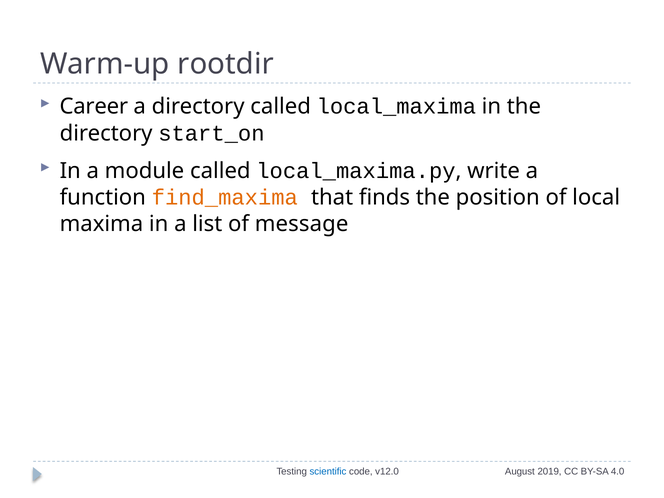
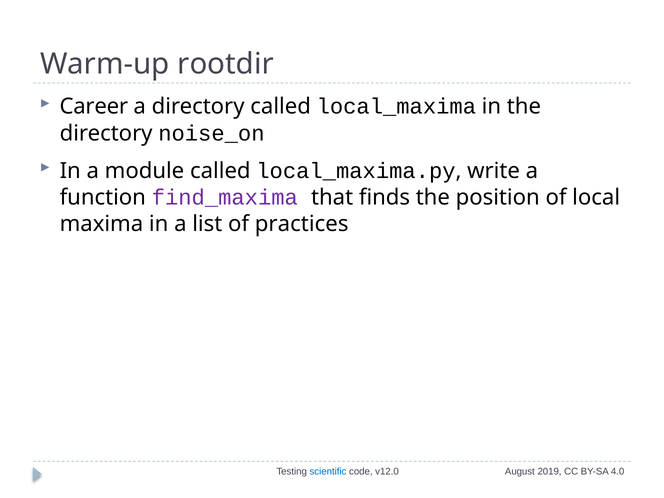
start_on: start_on -> noise_on
find_maxima colour: orange -> purple
message: message -> practices
